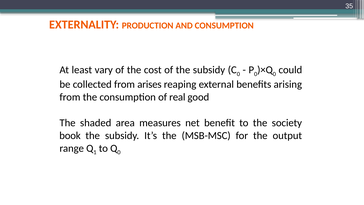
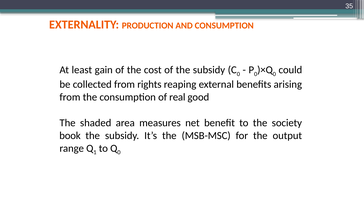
vary: vary -> gain
arises: arises -> rights
